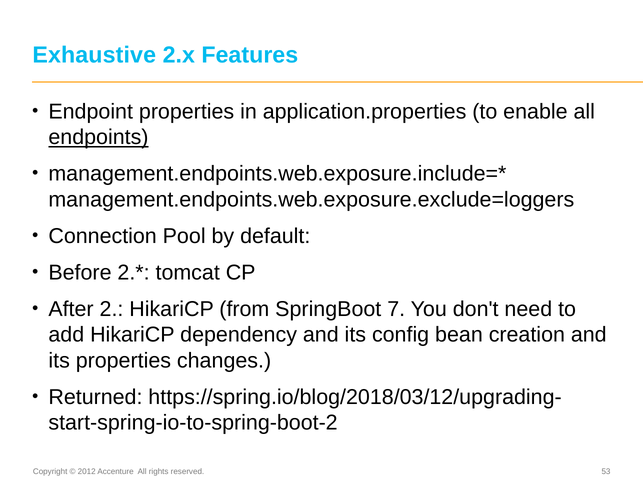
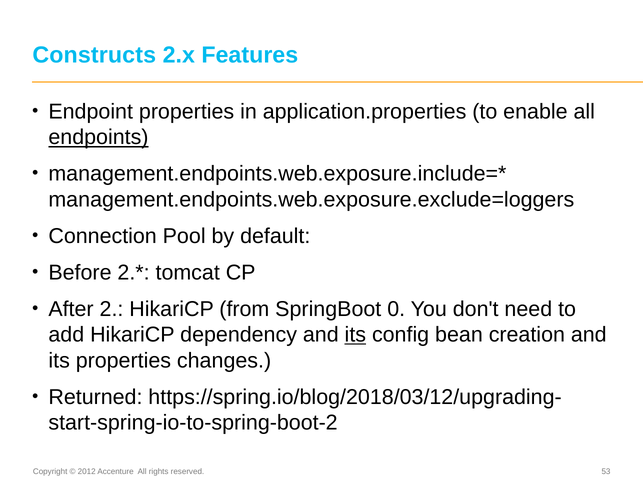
Exhaustive: Exhaustive -> Constructs
7: 7 -> 0
its at (355, 334) underline: none -> present
